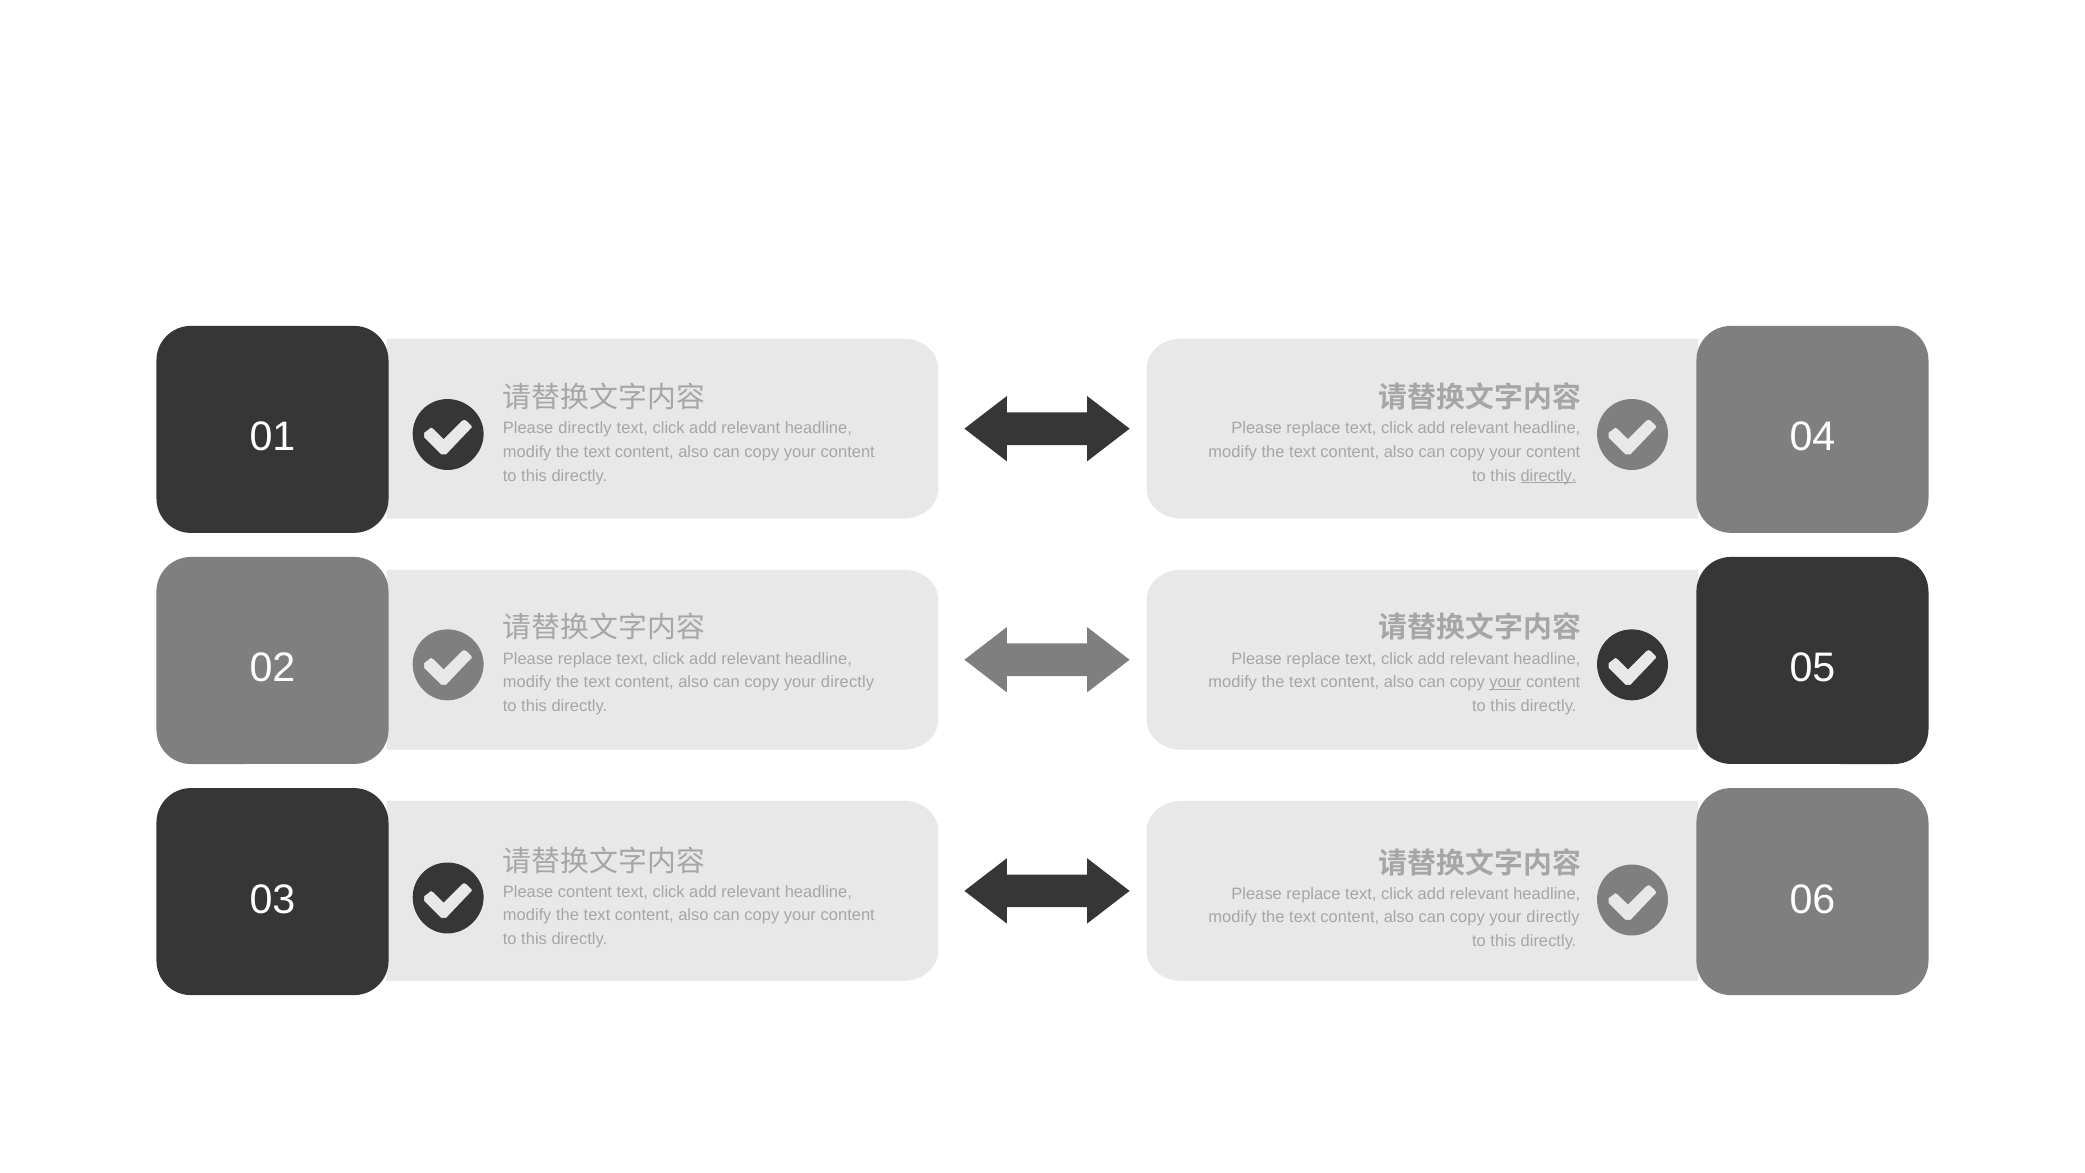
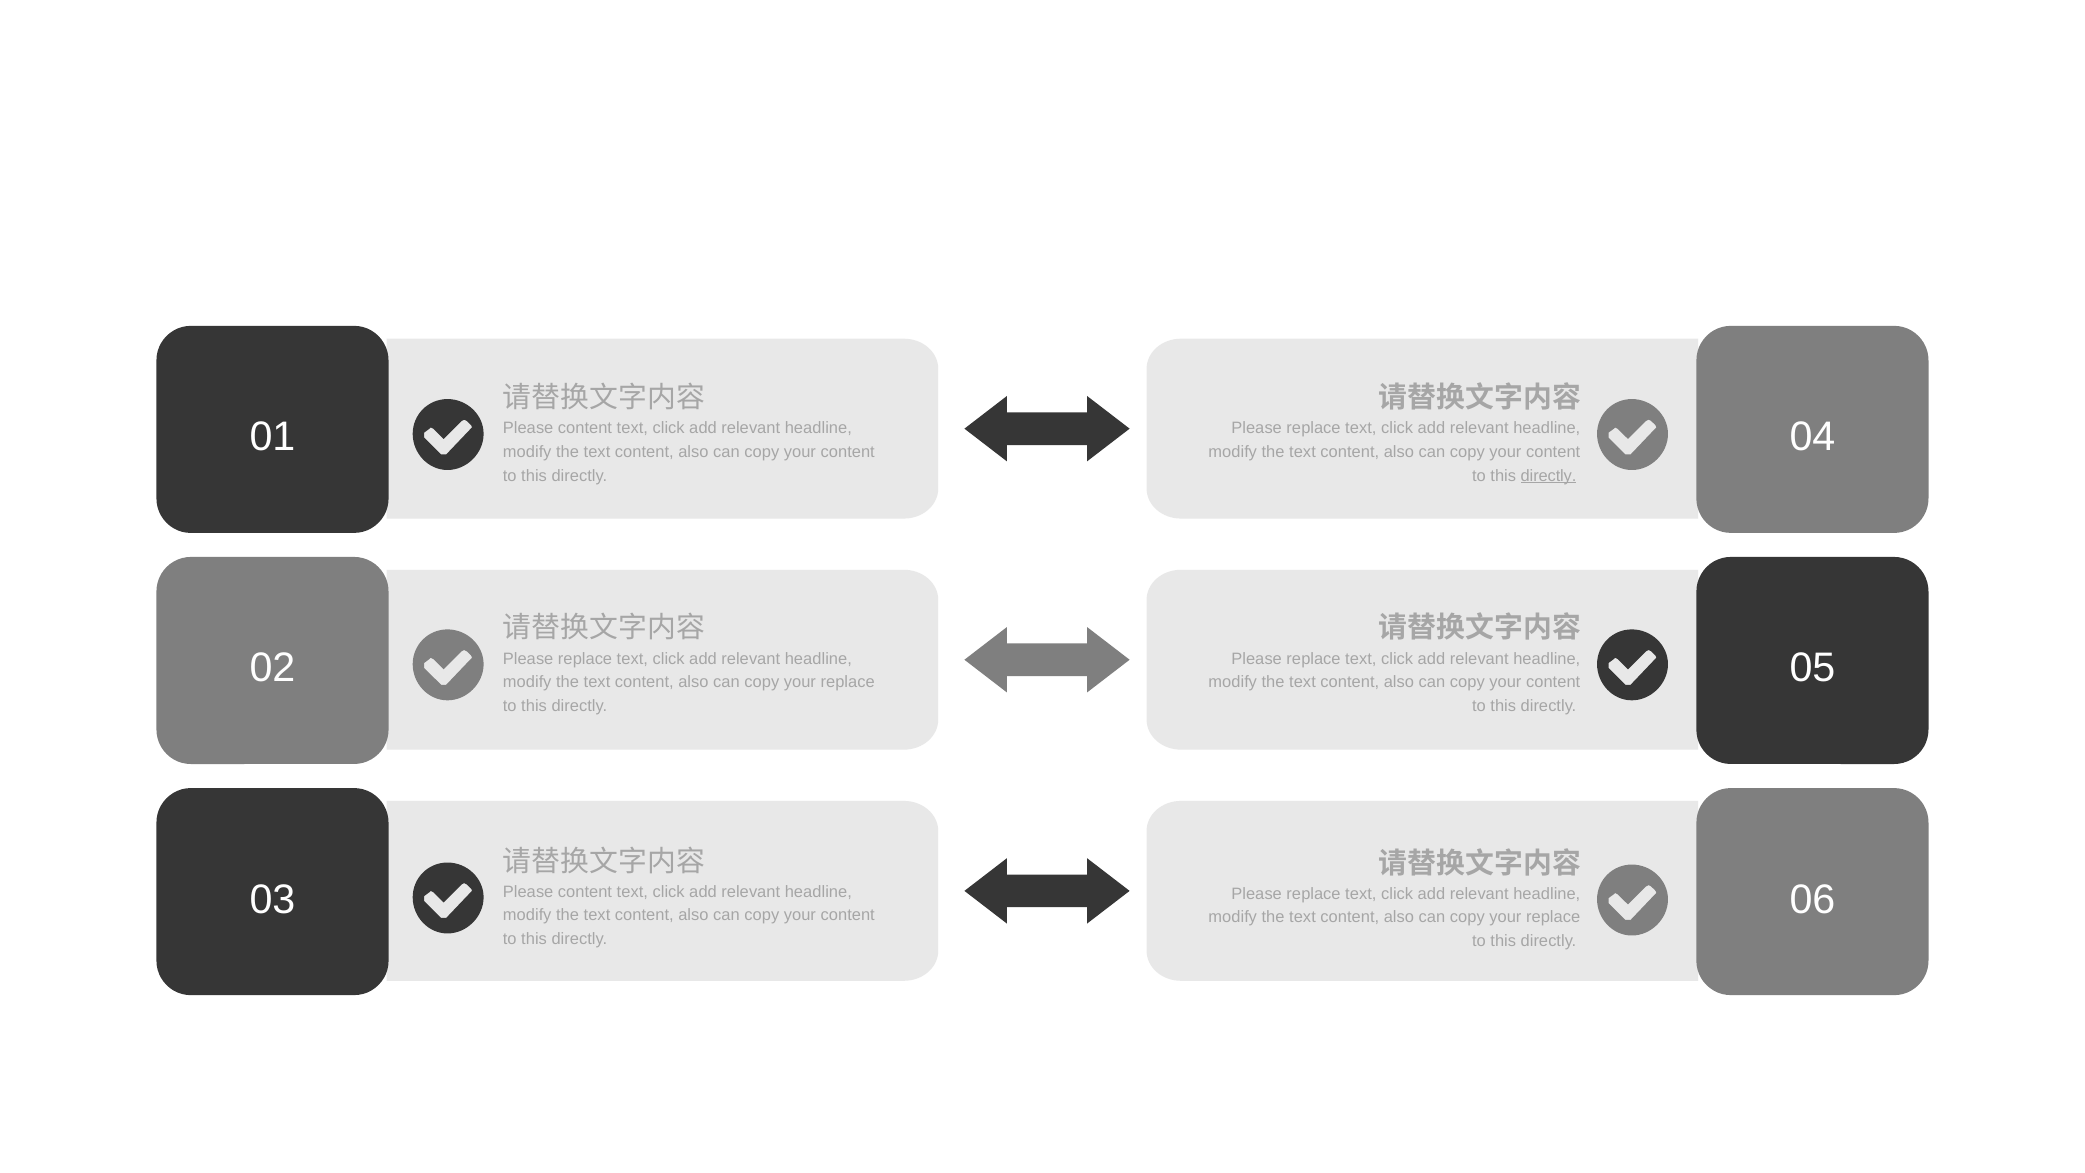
directly at (585, 428): directly -> content
directly at (848, 682): directly -> replace
your at (1505, 682) underline: present -> none
directly at (1553, 917): directly -> replace
